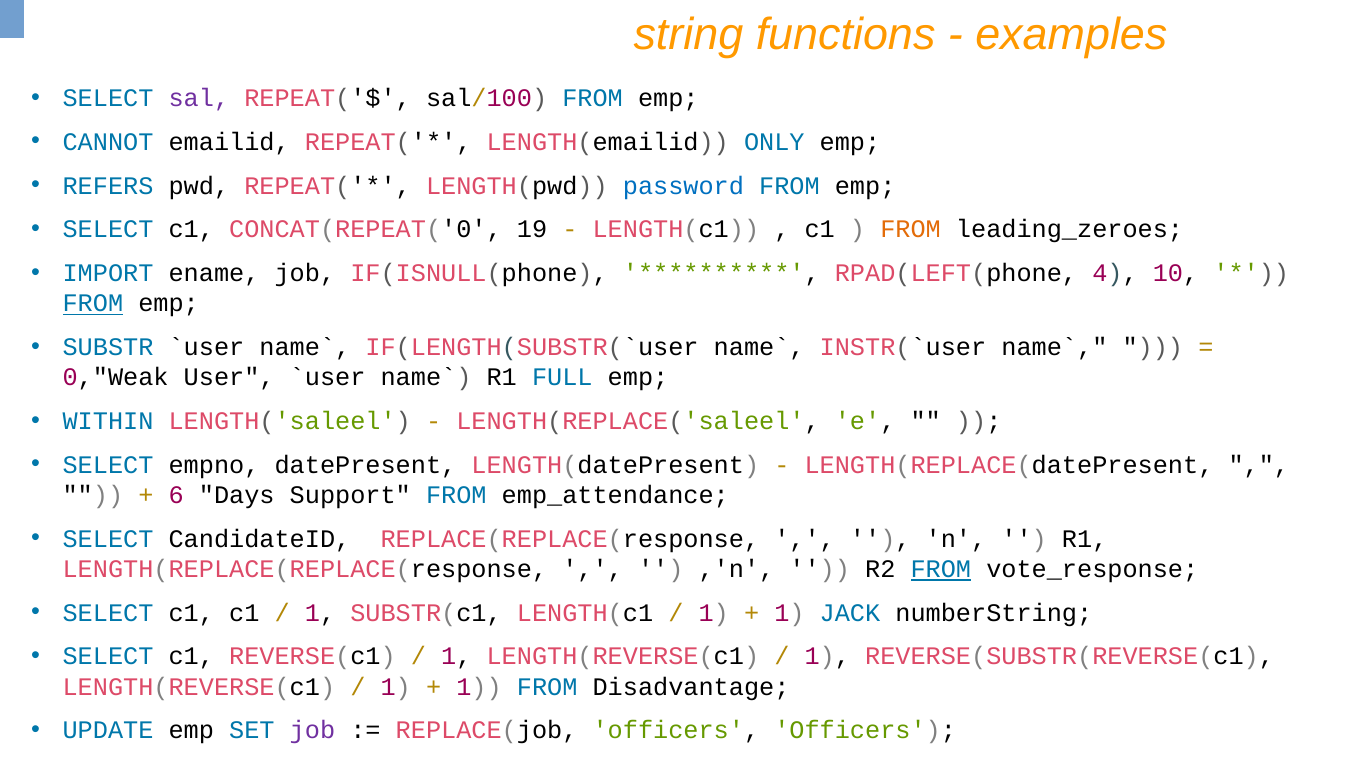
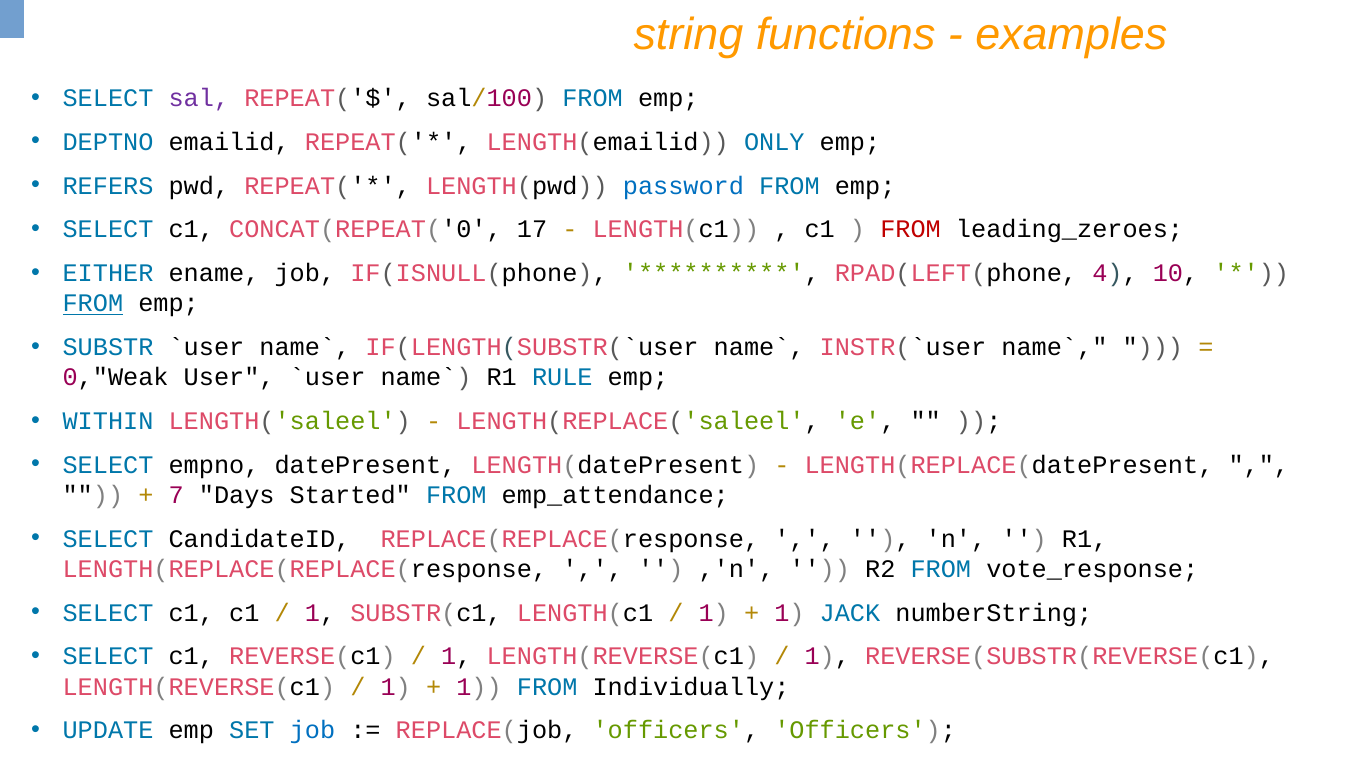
CANNOT: CANNOT -> DEPTNO
19: 19 -> 17
FROM at (911, 229) colour: orange -> red
IMPORT: IMPORT -> EITHER
FULL: FULL -> RULE
6: 6 -> 7
Support: Support -> Started
FROM at (941, 569) underline: present -> none
Disadvantage: Disadvantage -> Individually
job at (312, 731) colour: purple -> blue
